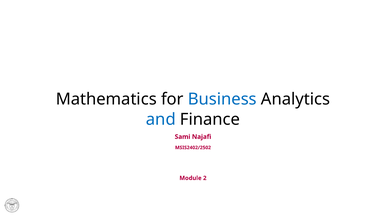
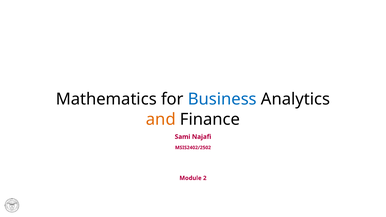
and colour: blue -> orange
